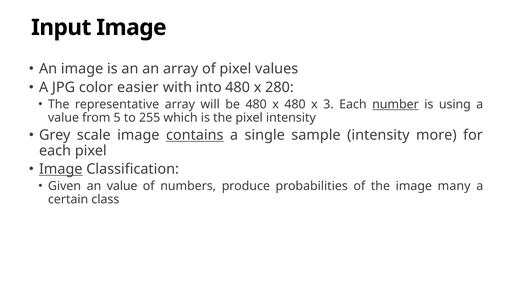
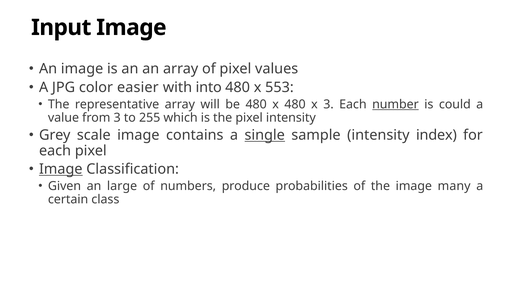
280: 280 -> 553
using: using -> could
from 5: 5 -> 3
contains underline: present -> none
single underline: none -> present
more: more -> index
an value: value -> large
